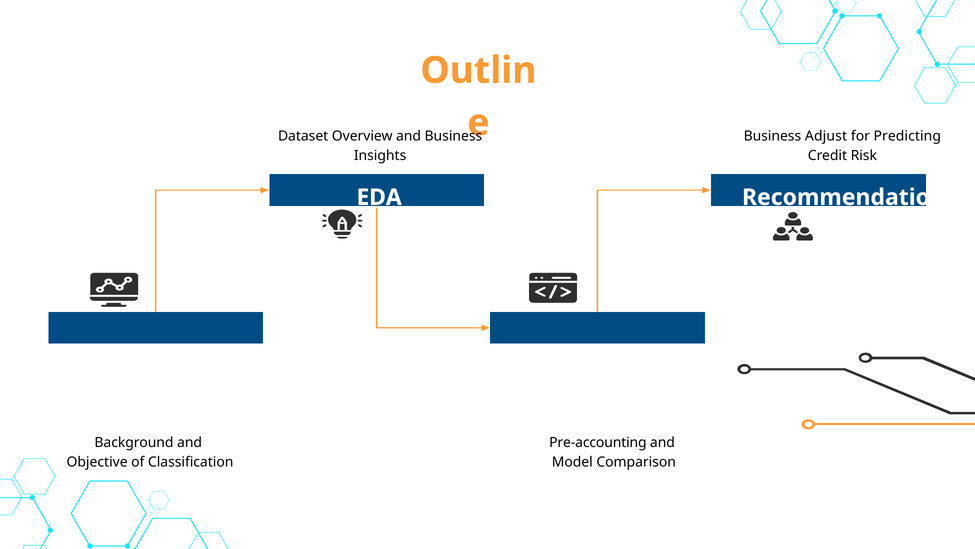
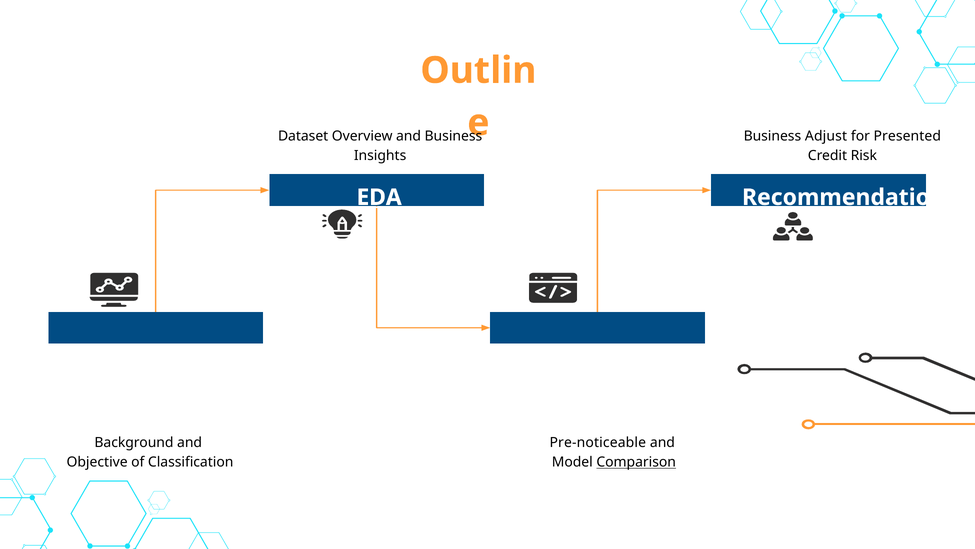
Predicting: Predicting -> Presented
Pre-accounting: Pre-accounting -> Pre-noticeable
Comparison underline: none -> present
